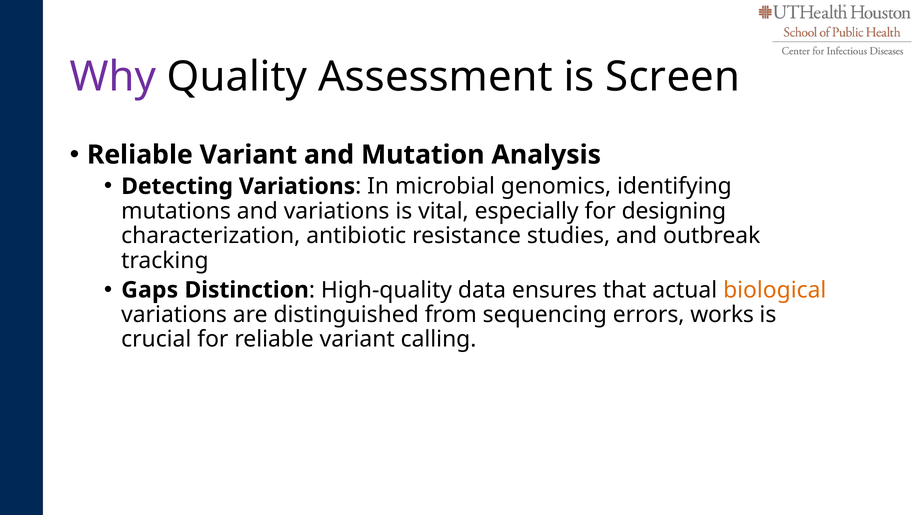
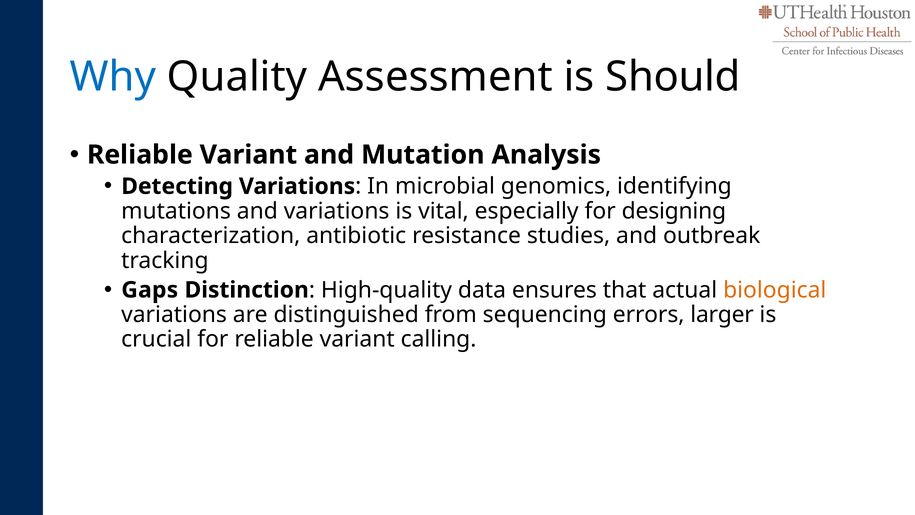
Why colour: purple -> blue
Screen: Screen -> Should
works: works -> larger
